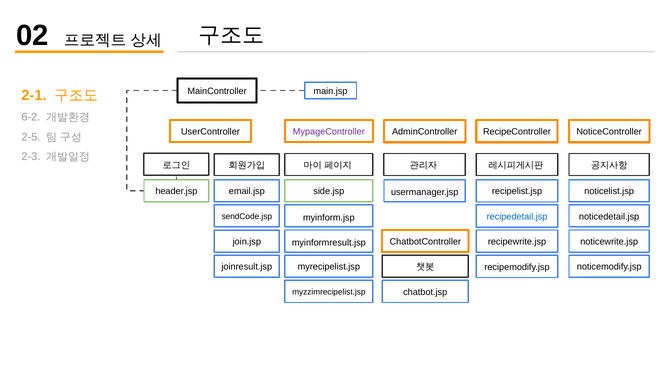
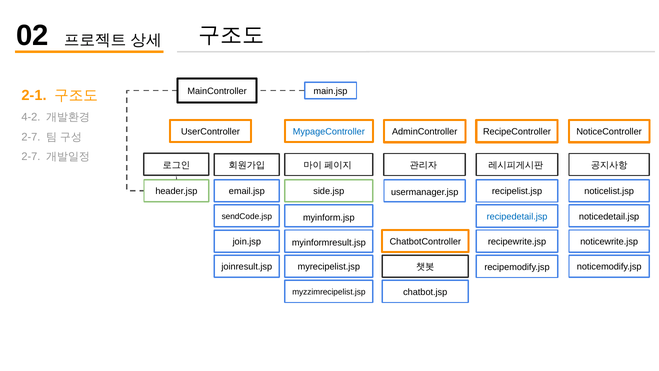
6-2: 6-2 -> 4-2
MypageController colour: purple -> blue
2-5 at (31, 137): 2-5 -> 2-7
2-3 at (31, 157): 2-3 -> 2-7
